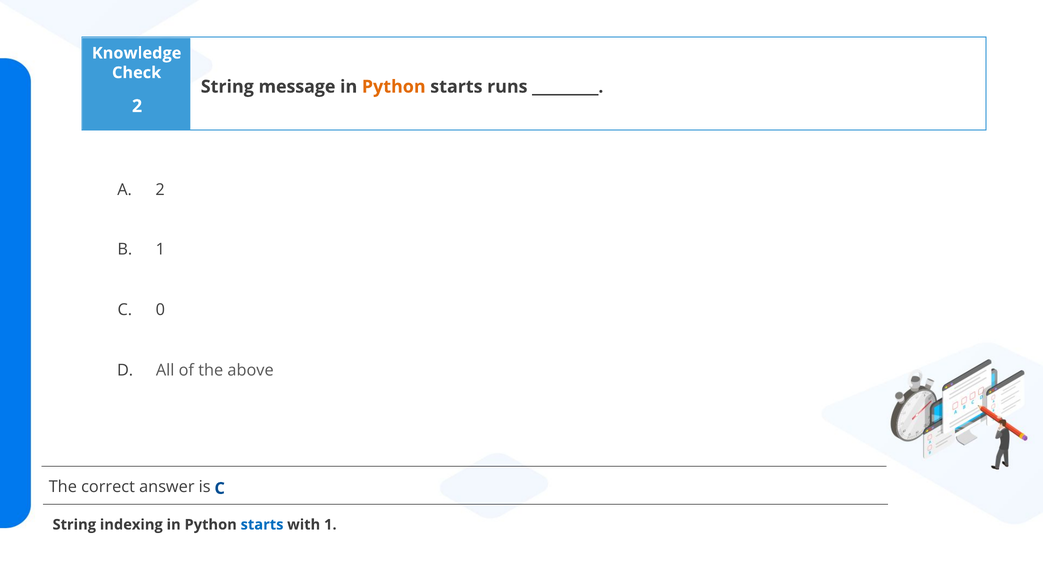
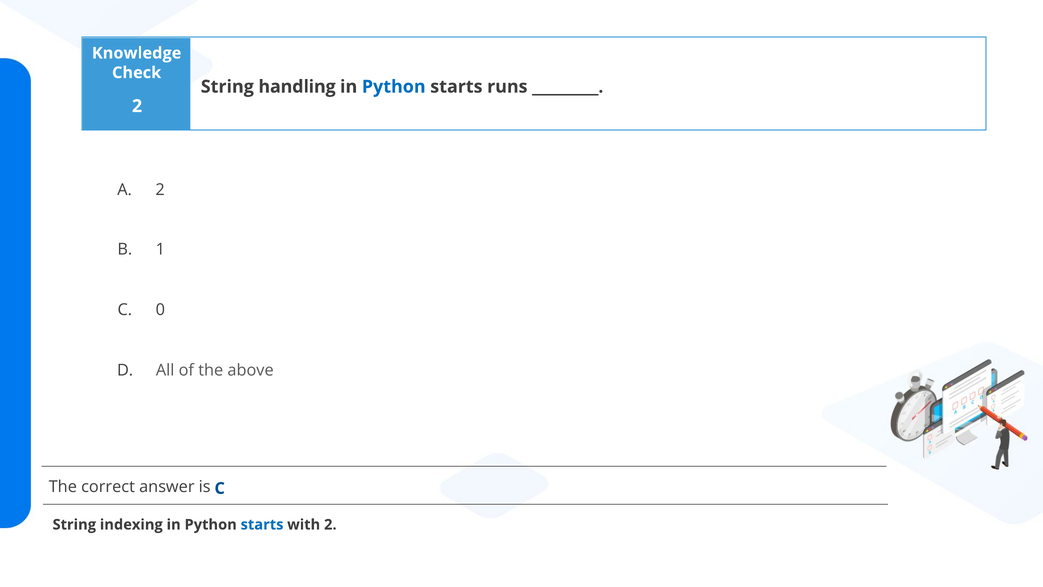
message: message -> handling
Python at (394, 87) colour: orange -> blue
with 1: 1 -> 2
